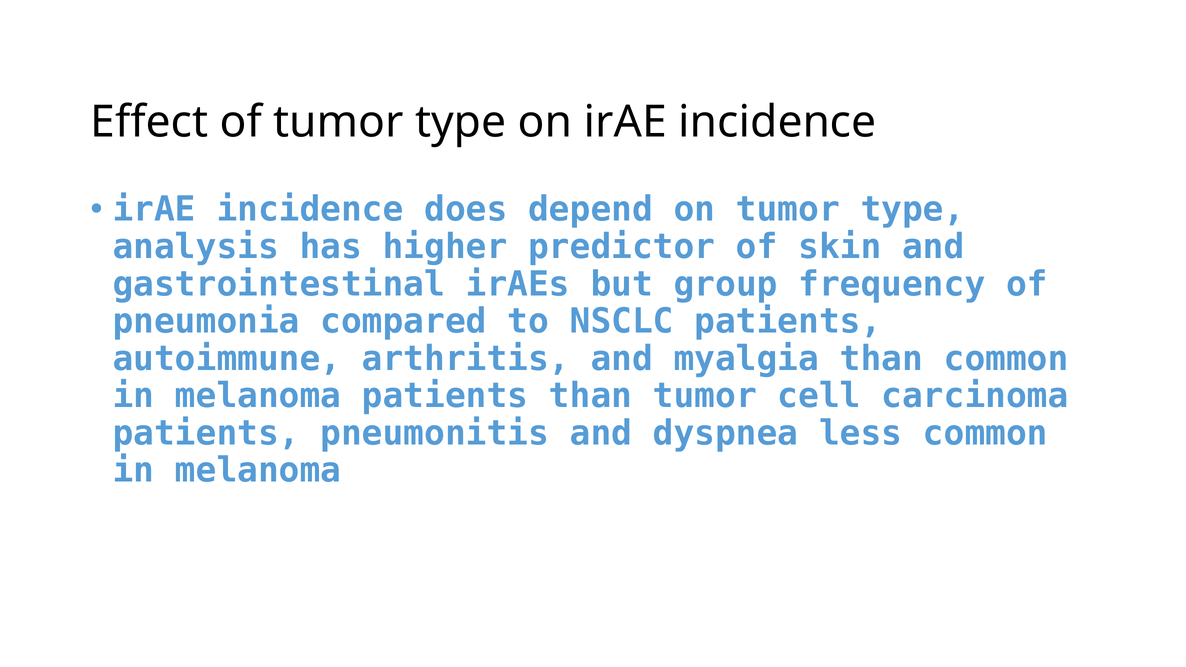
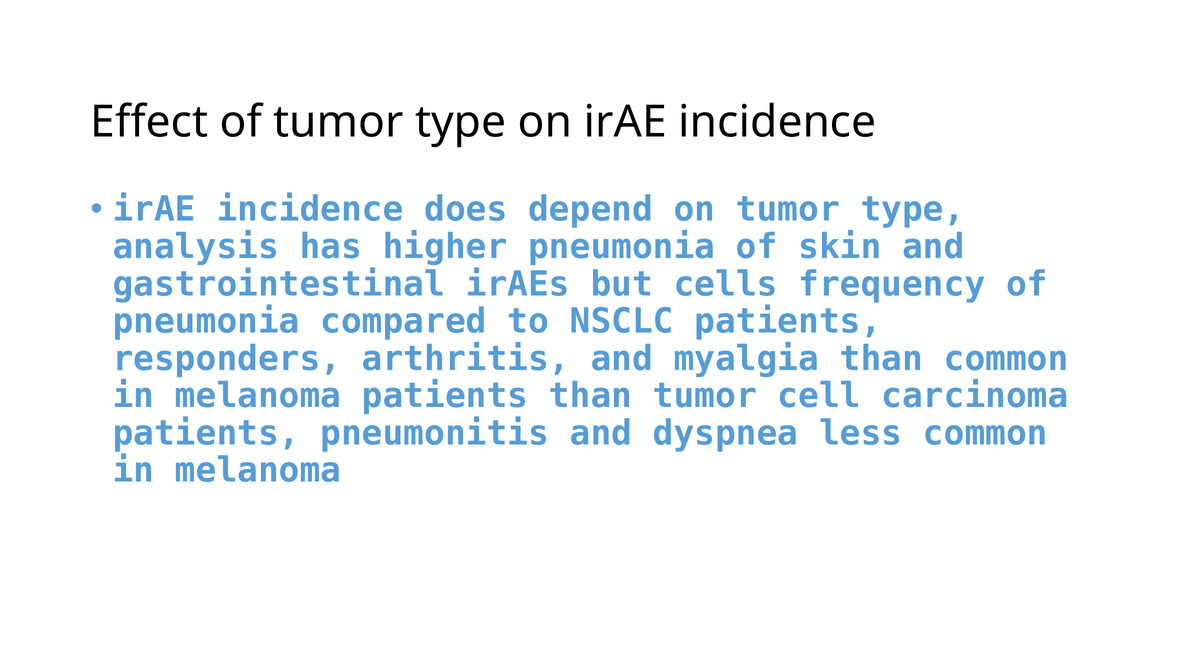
higher predictor: predictor -> pneumonia
group: group -> cells
autoimmune: autoimmune -> responders
